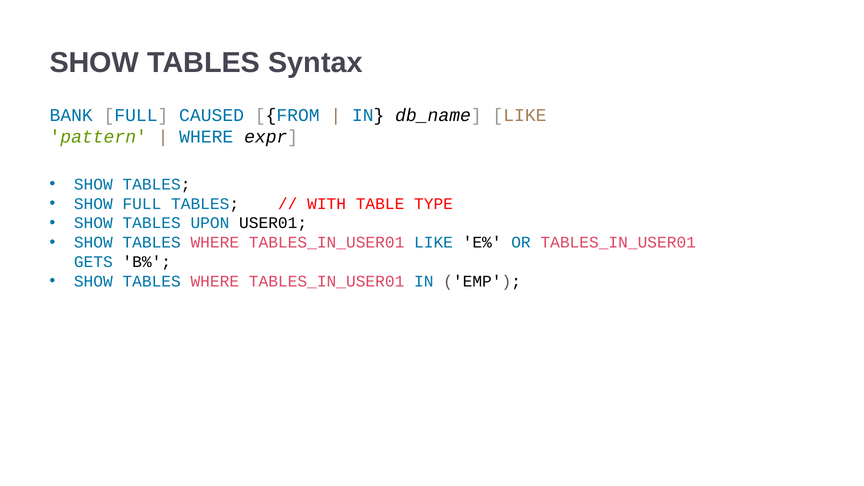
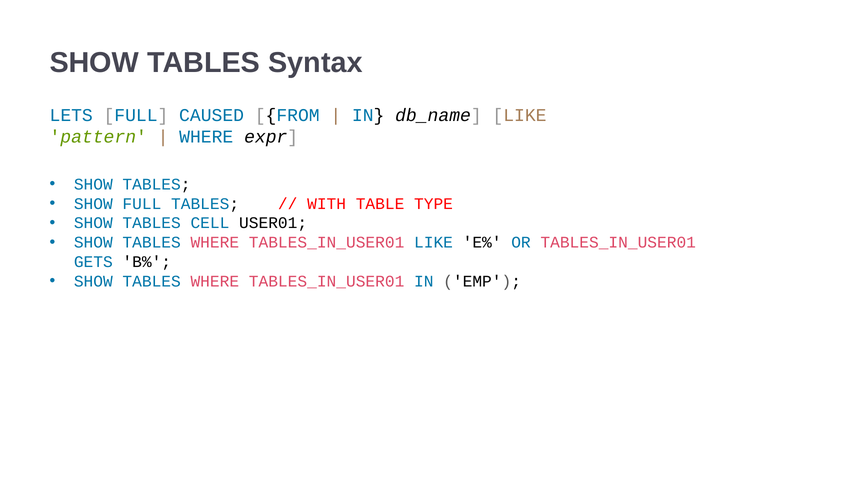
BANK: BANK -> LETS
UPON: UPON -> CELL
